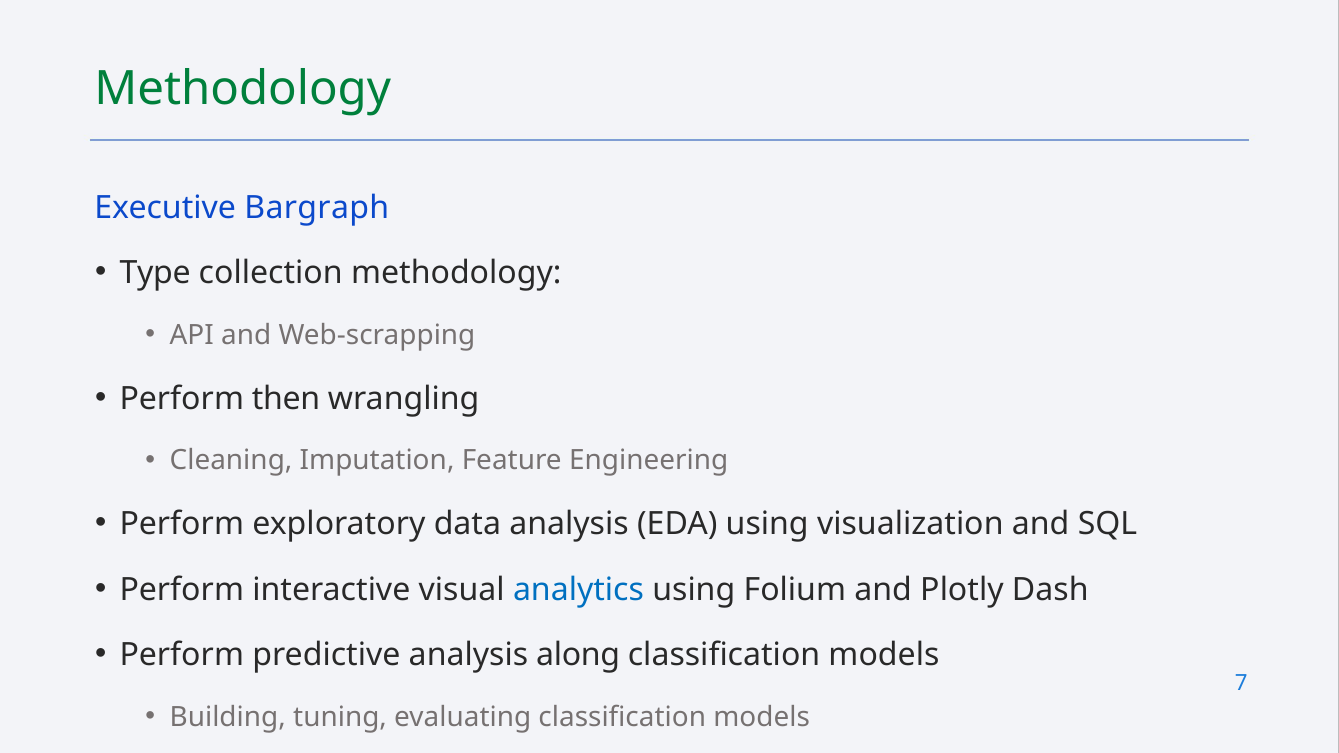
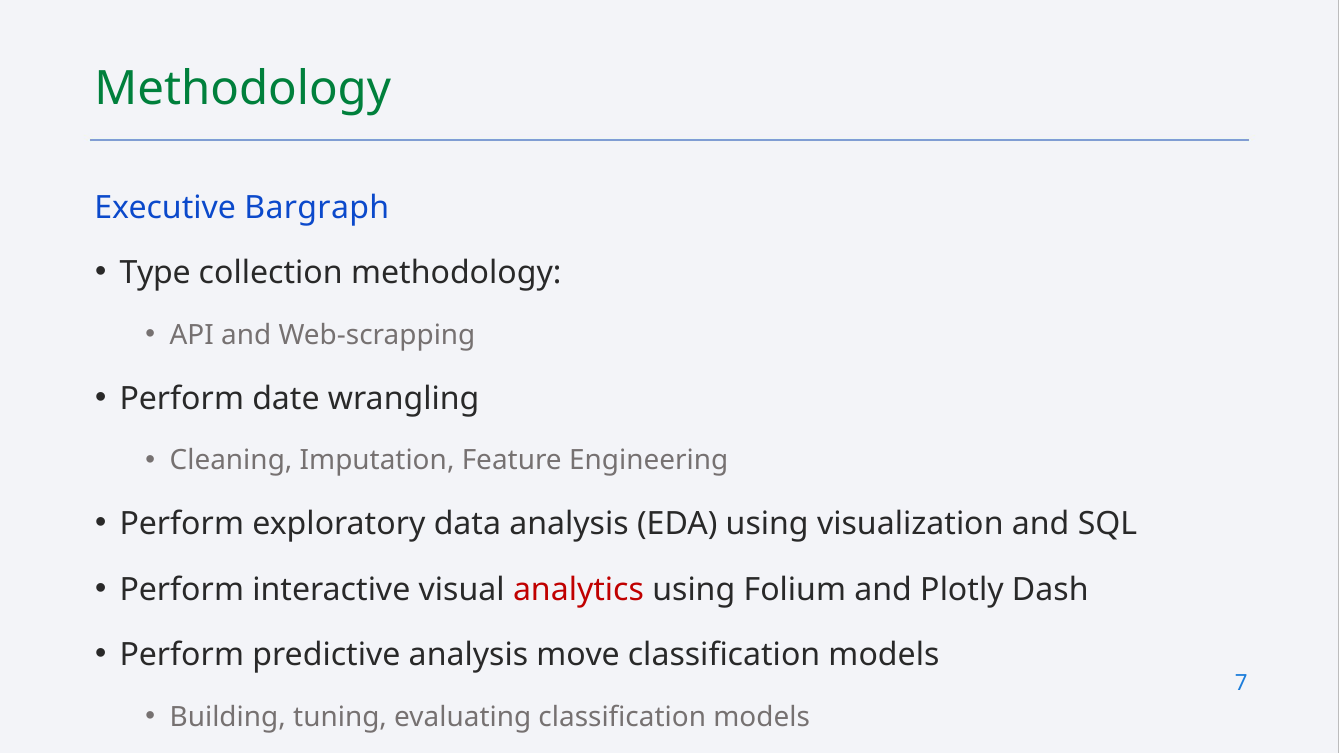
then: then -> date
analytics colour: blue -> red
along: along -> move
